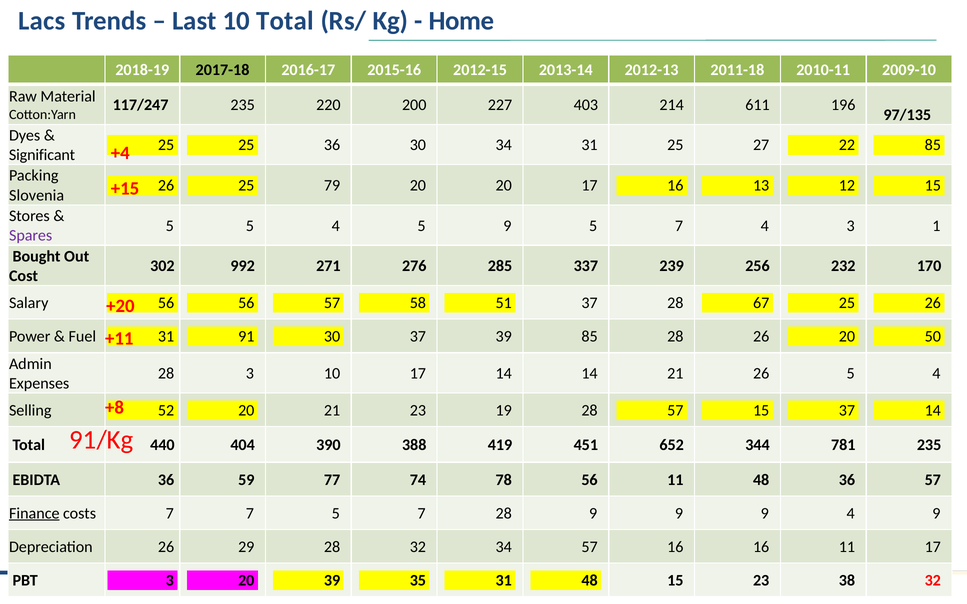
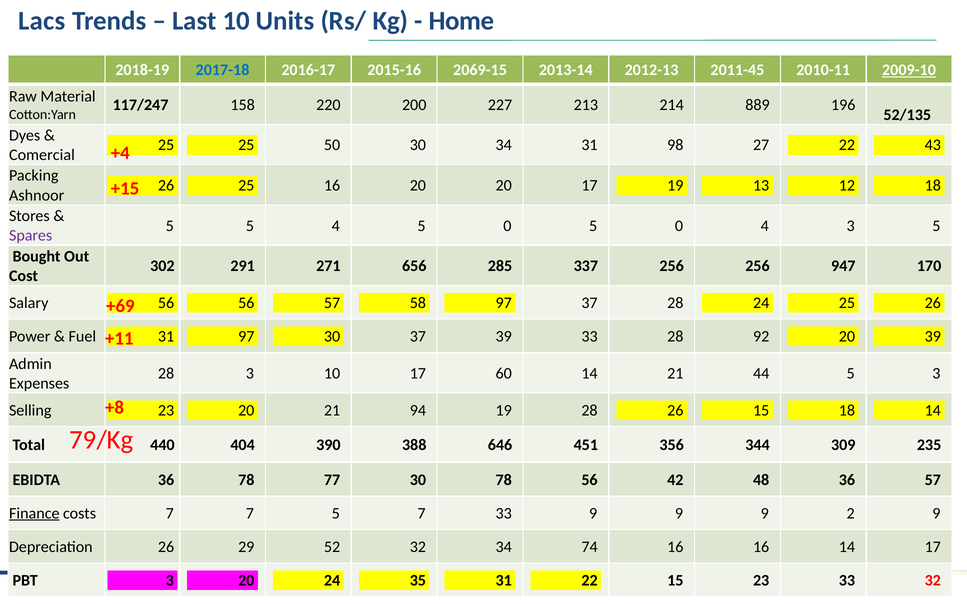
10 Total: Total -> Units
2017-18 colour: black -> blue
2012-15: 2012-15 -> 2069-15
2011-18: 2011-18 -> 2011-45
2009-10 underline: none -> present
117/247 235: 235 -> 158
403: 403 -> 213
611: 611 -> 889
97/135: 97/135 -> 52/135
25 36: 36 -> 50
31 25: 25 -> 98
22 85: 85 -> 43
Significant: Significant -> Comercial
25 79: 79 -> 16
17 16: 16 -> 19
12 15: 15 -> 18
Slovenia: Slovenia -> Ashnoor
4 5 9: 9 -> 0
7 at (679, 226): 7 -> 0
3 1: 1 -> 5
992: 992 -> 291
276: 276 -> 656
337 239: 239 -> 256
232: 232 -> 947
58 51: 51 -> 97
28 67: 67 -> 24
+20: +20 -> +69
31 91: 91 -> 97
39 85: 85 -> 33
28 26: 26 -> 92
20 50: 50 -> 39
17 14: 14 -> 60
21 26: 26 -> 44
4 at (936, 374): 4 -> 3
Selling 52: 52 -> 23
21 23: 23 -> 94
28 57: 57 -> 26
15 37: 37 -> 18
91/Kg: 91/Kg -> 79/Kg
419: 419 -> 646
652: 652 -> 356
781: 781 -> 309
36 59: 59 -> 78
77 74: 74 -> 30
56 11: 11 -> 42
7 28: 28 -> 33
9 4: 4 -> 2
29 28: 28 -> 52
34 57: 57 -> 74
16 11: 11 -> 14
20 39: 39 -> 24
48 at (590, 581): 48 -> 22
23 38: 38 -> 33
